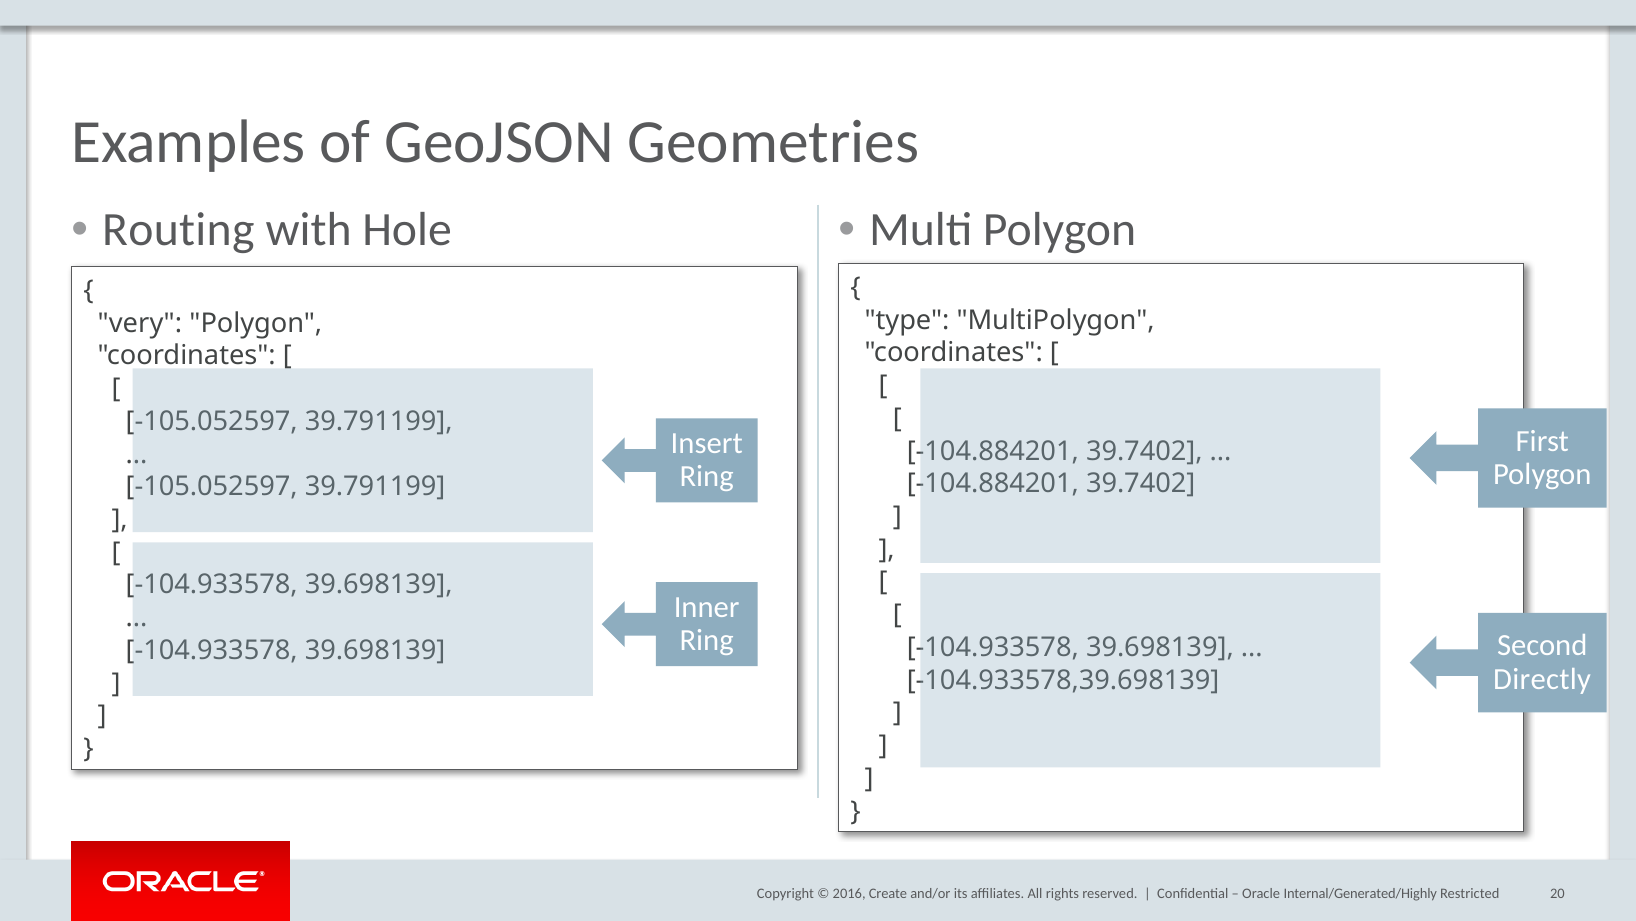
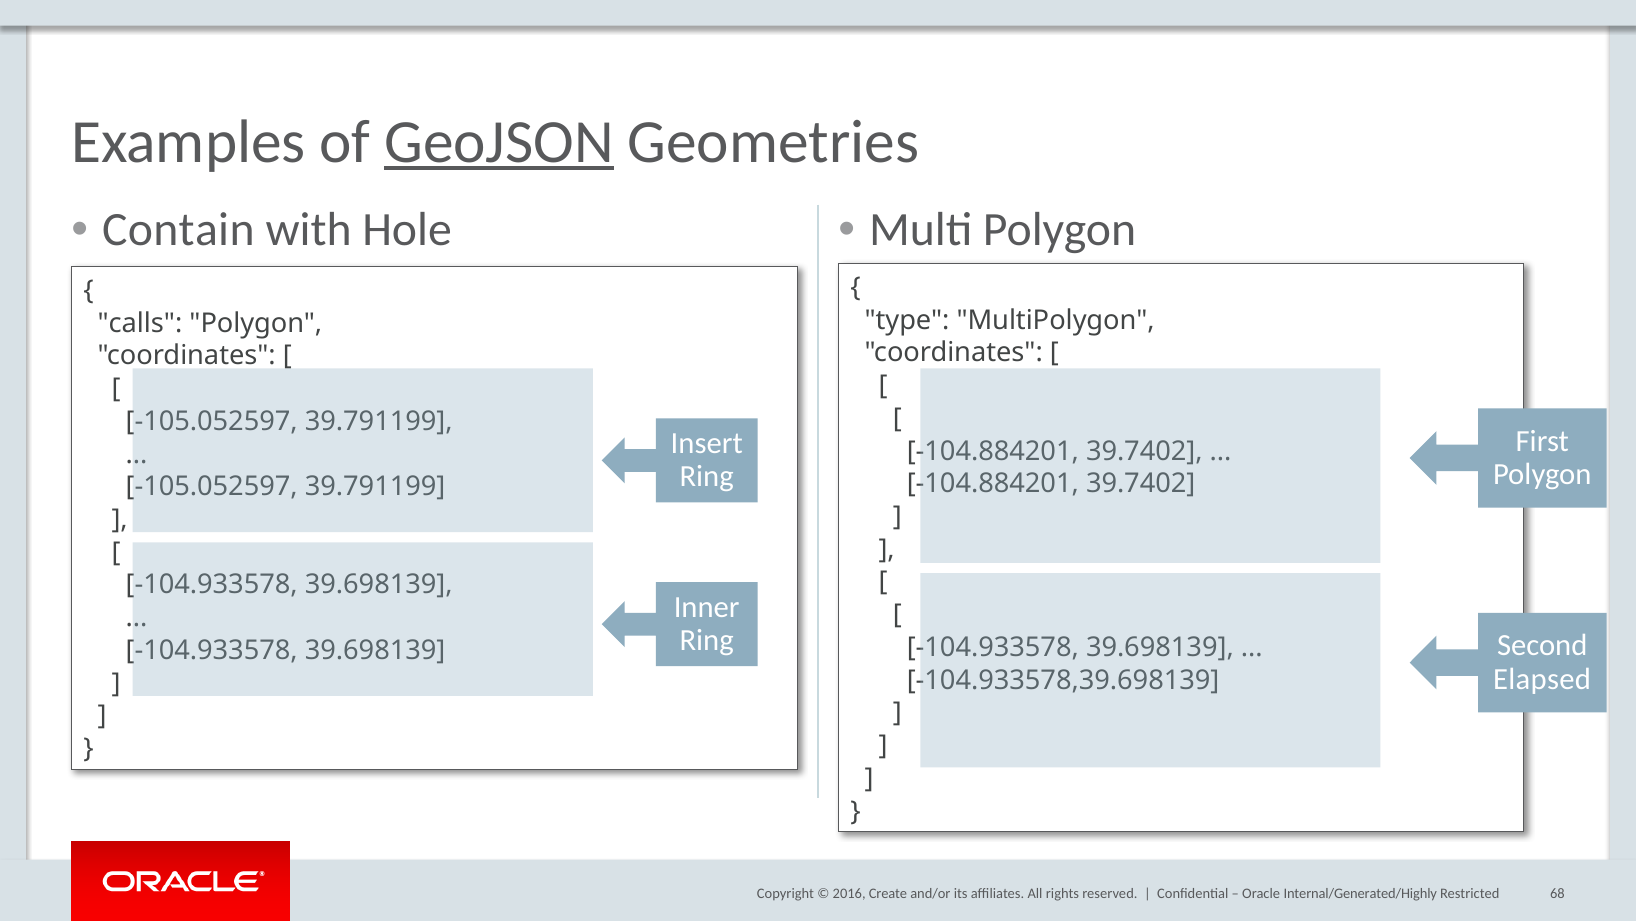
GeoJSON underline: none -> present
Routing: Routing -> Contain
very: very -> calls
Directly: Directly -> Elapsed
20: 20 -> 68
